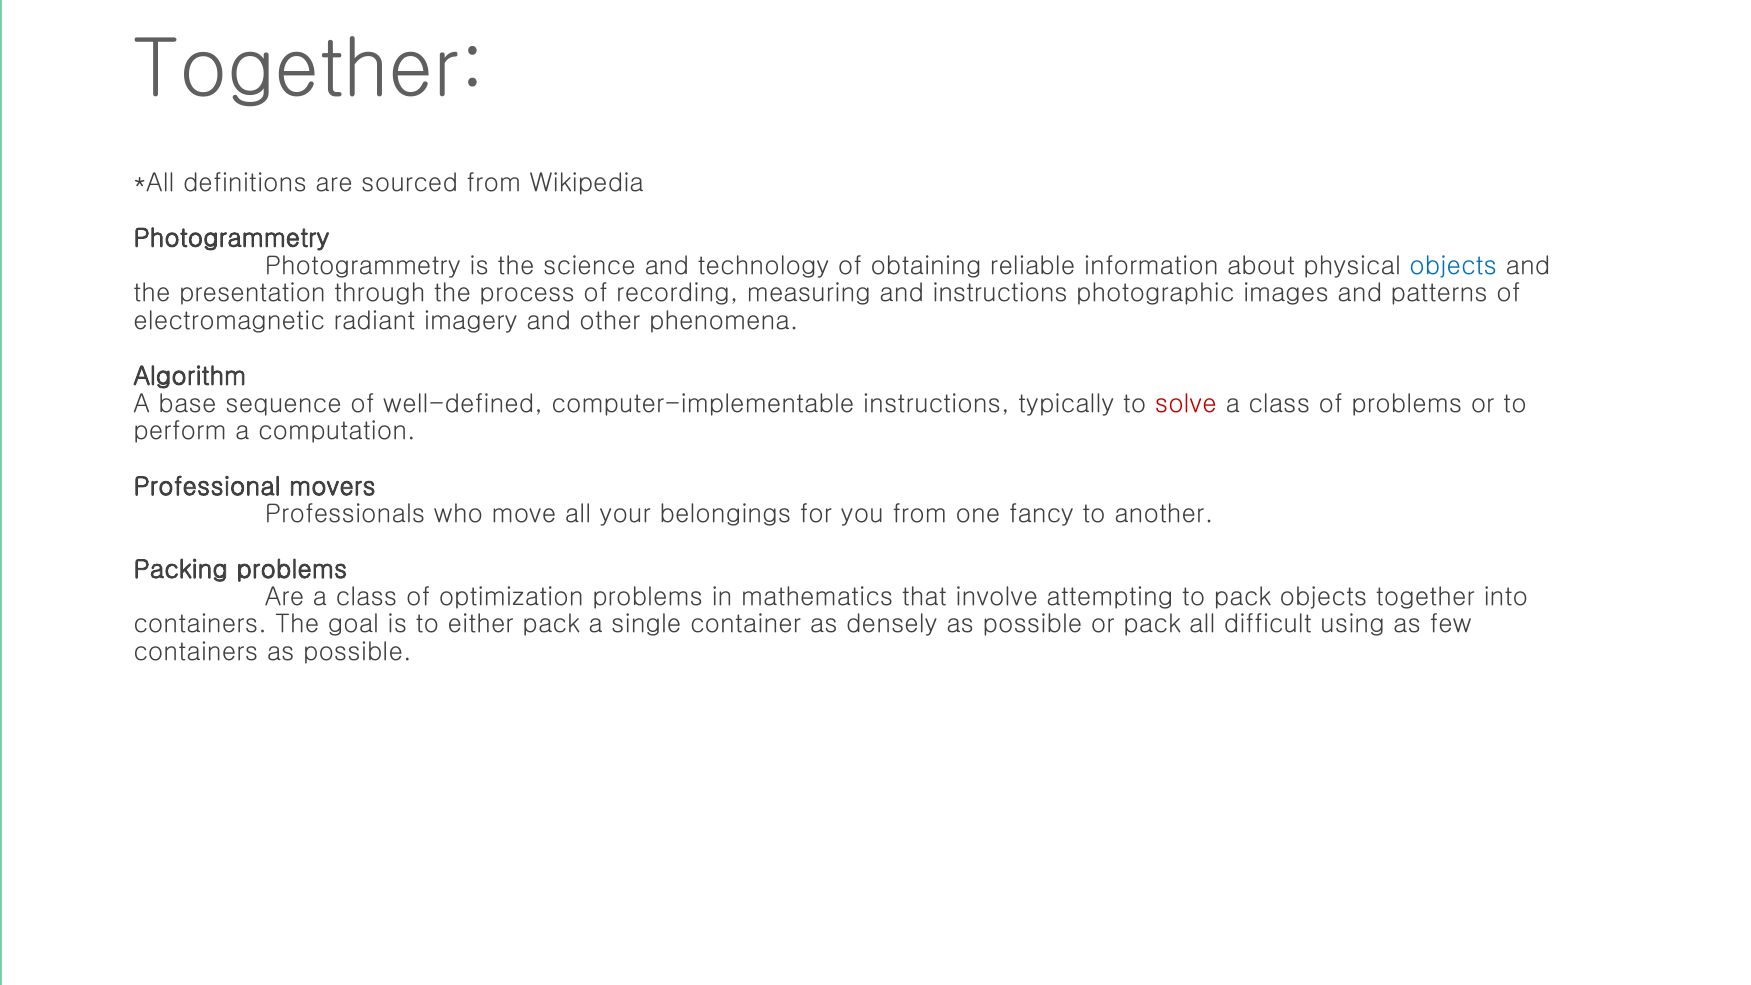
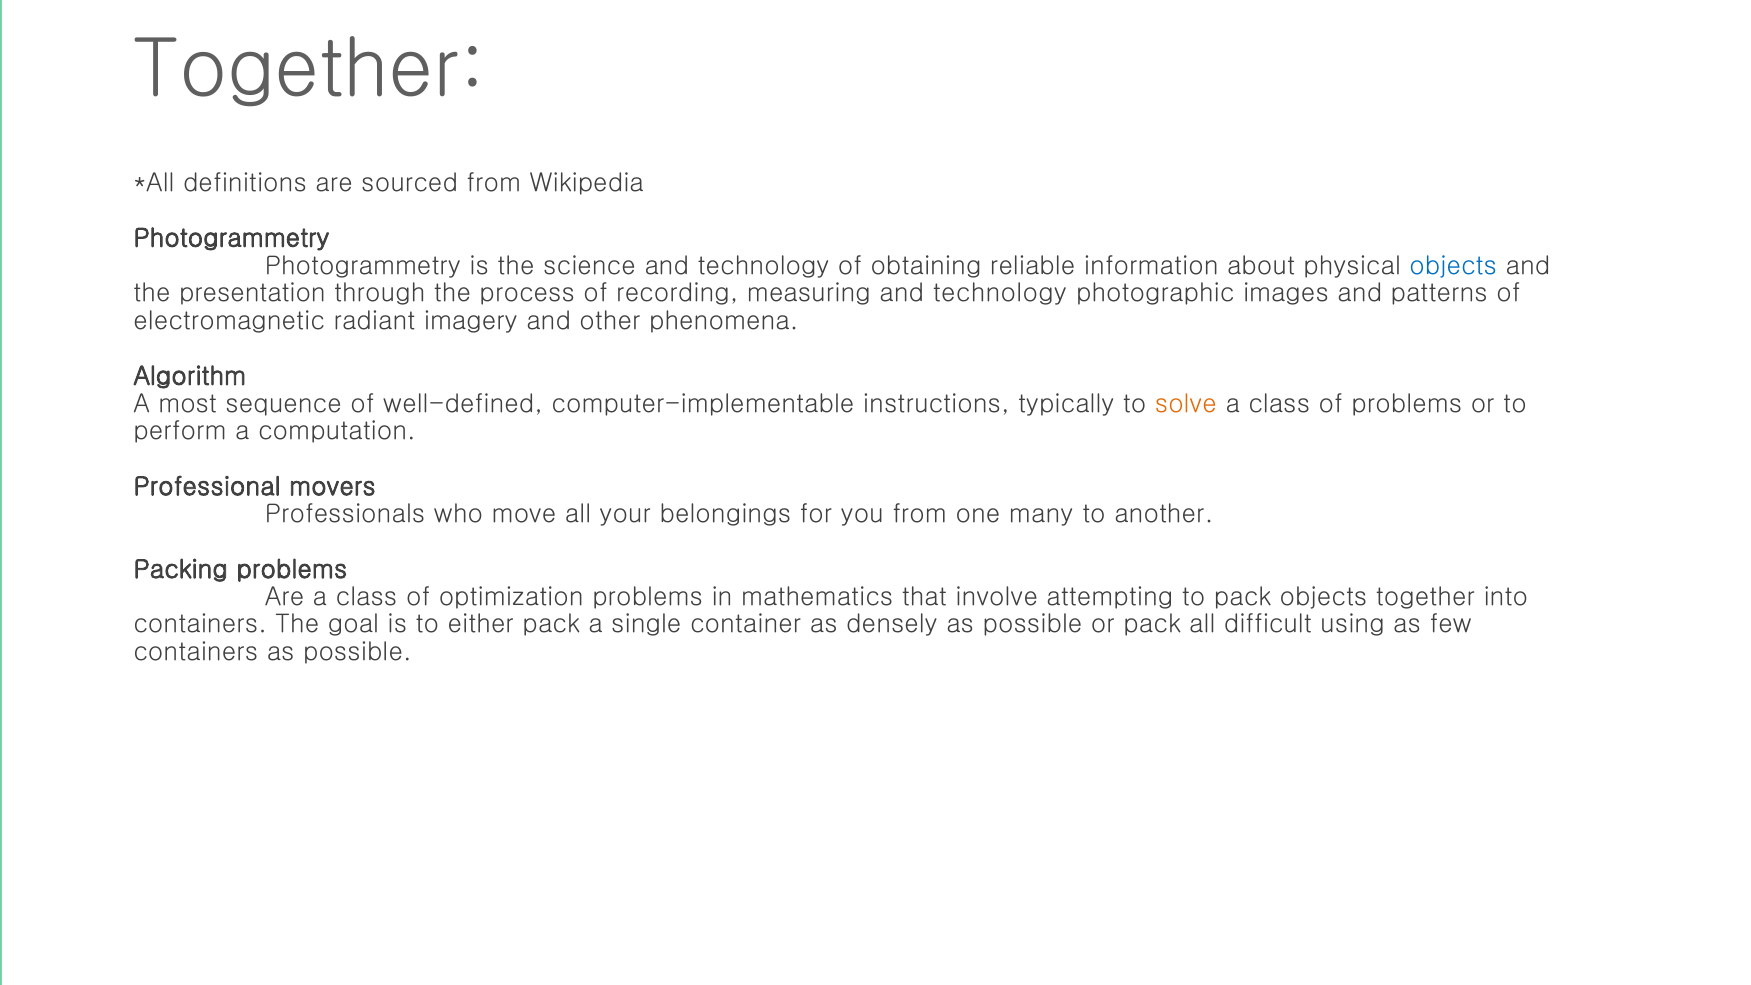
measuring and instructions: instructions -> technology
base: base -> most
solve colour: red -> orange
fancy: fancy -> many
